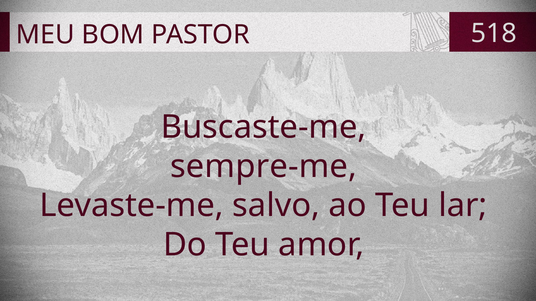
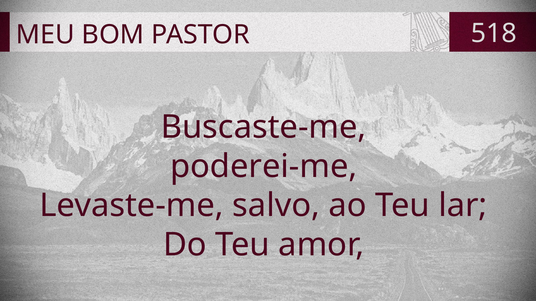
sempre-me: sempre-me -> poderei-me
